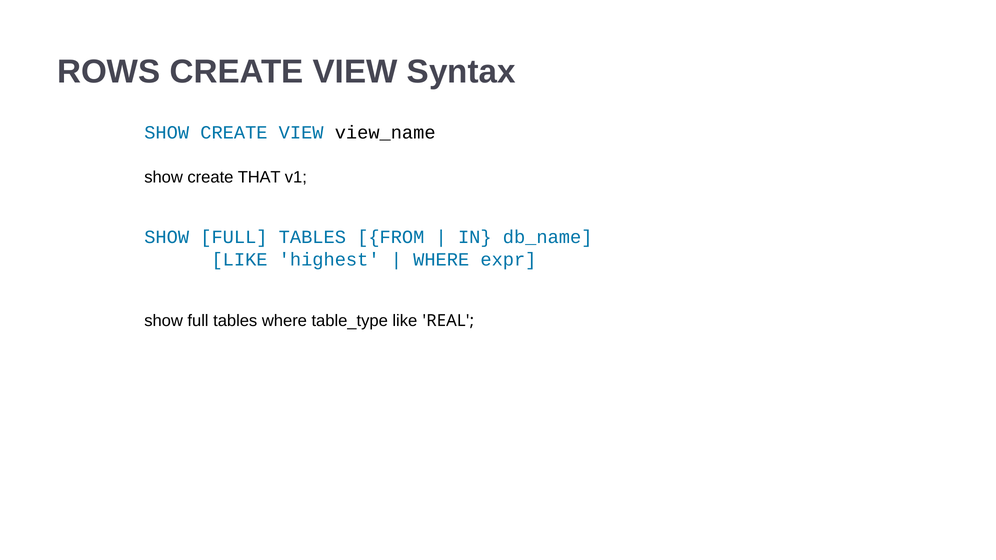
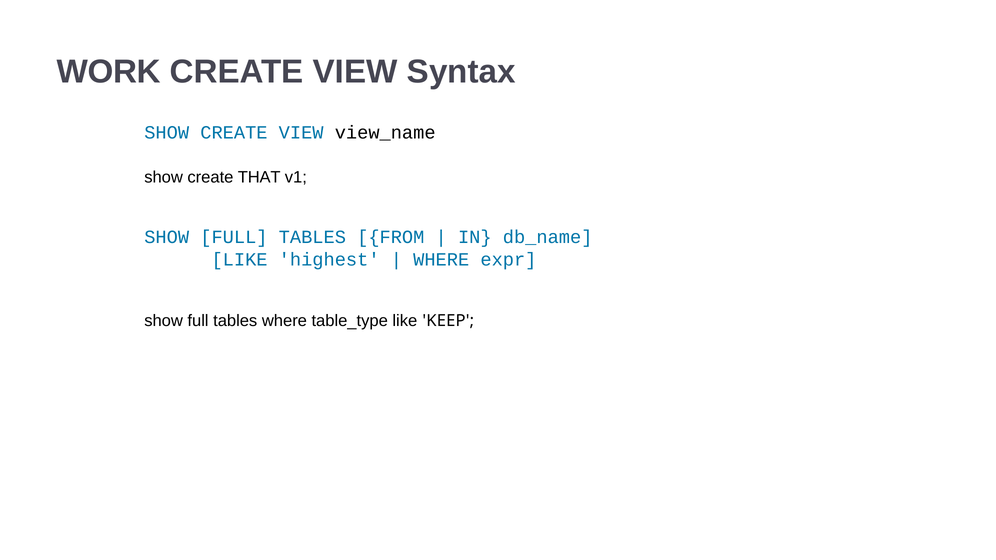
ROWS: ROWS -> WORK
REAL: REAL -> KEEP
